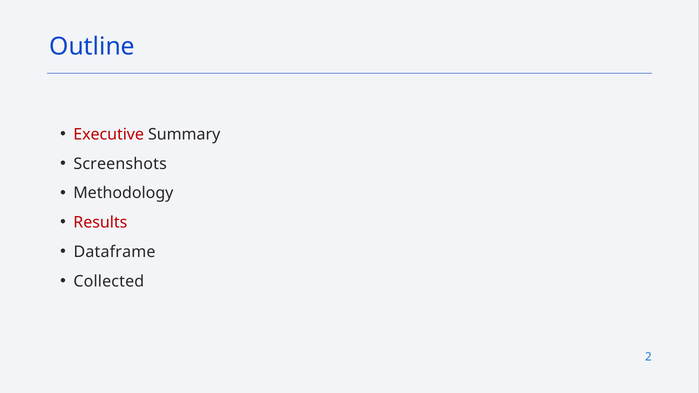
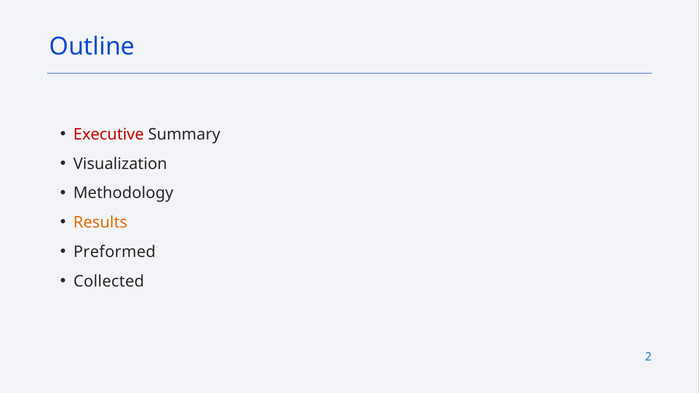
Screenshots: Screenshots -> Visualization
Results colour: red -> orange
Dataframe: Dataframe -> Preformed
